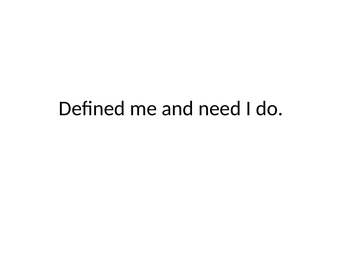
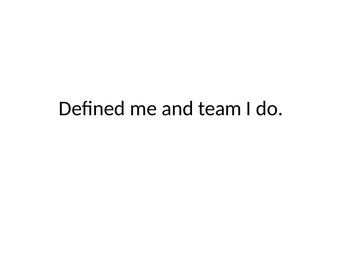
need: need -> team
